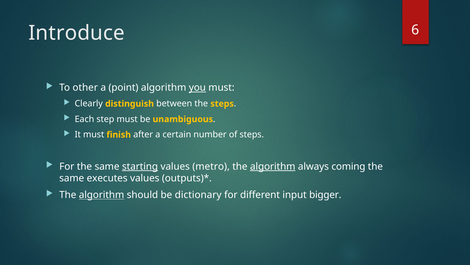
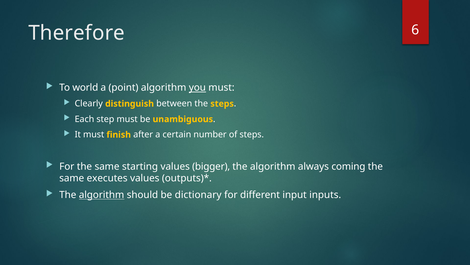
Introduce: Introduce -> Therefore
other: other -> world
starting underline: present -> none
metro: metro -> bigger
algorithm at (273, 166) underline: present -> none
bigger: bigger -> inputs
